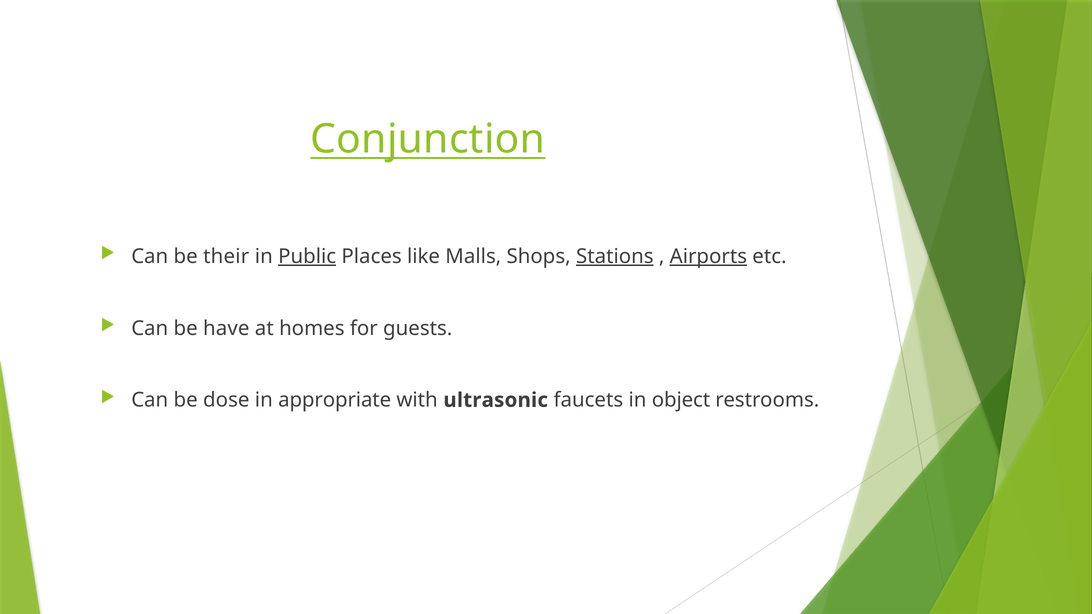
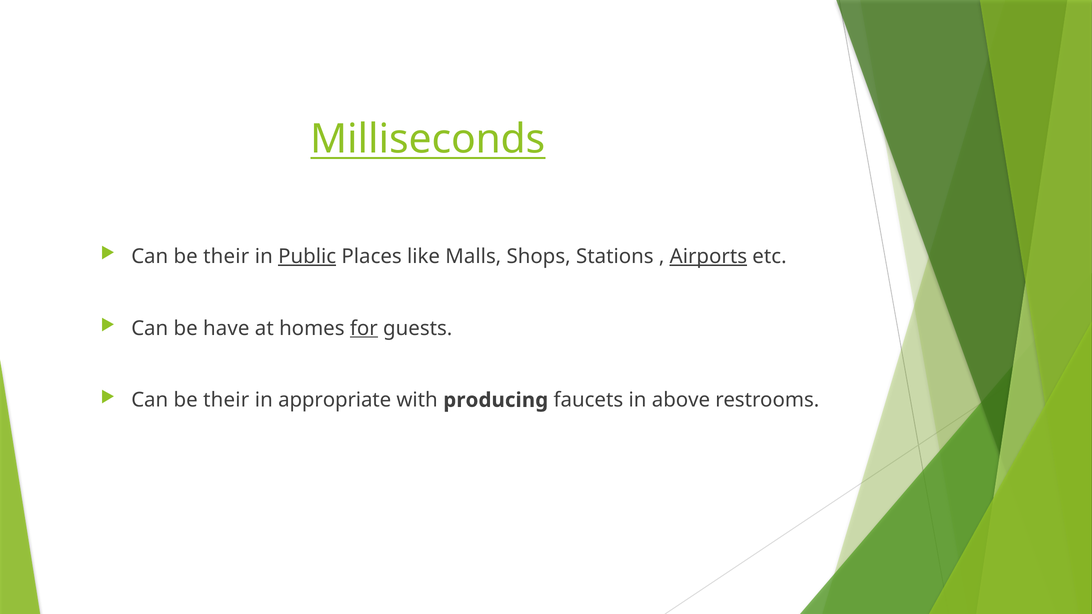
Conjunction: Conjunction -> Milliseconds
Stations underline: present -> none
for underline: none -> present
dose at (226, 400): dose -> their
ultrasonic: ultrasonic -> producing
object: object -> above
